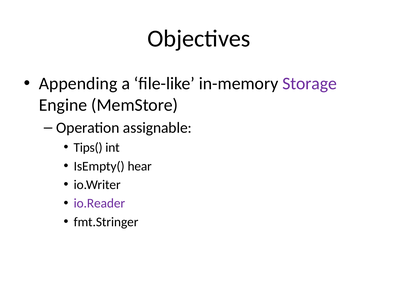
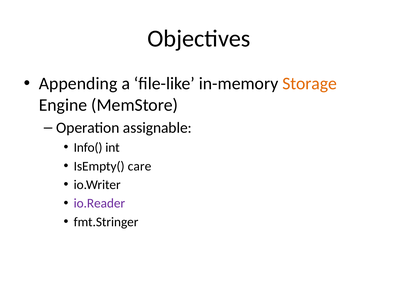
Storage colour: purple -> orange
Tips(: Tips( -> Info(
hear: hear -> care
